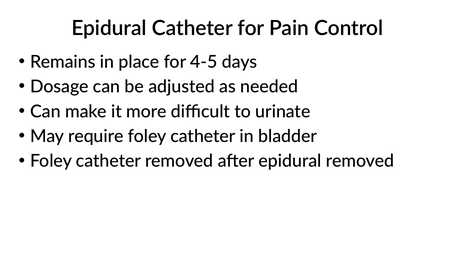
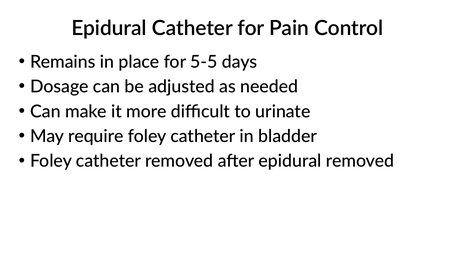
4-5: 4-5 -> 5-5
